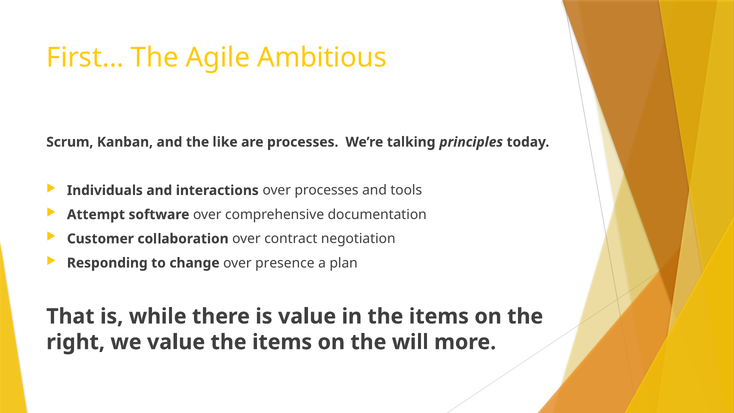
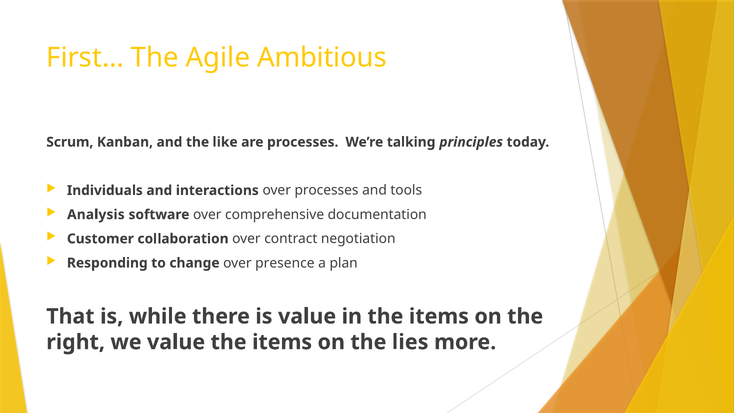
Attempt: Attempt -> Analysis
will: will -> lies
